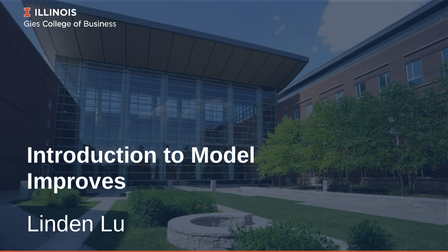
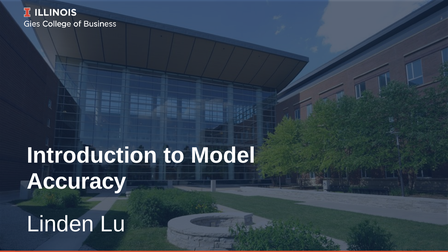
Improves: Improves -> Accuracy
